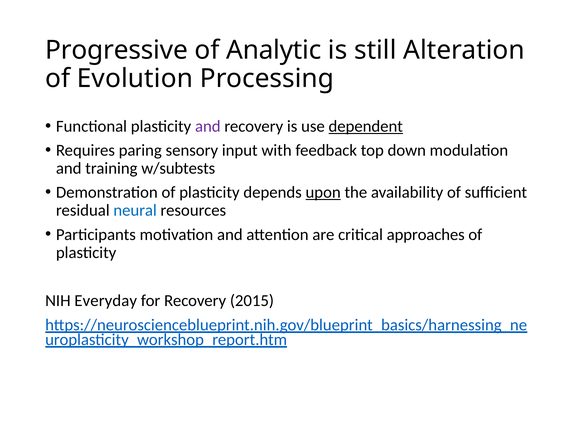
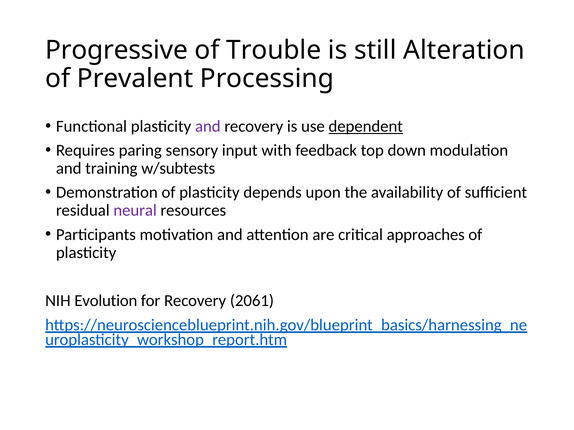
Analytic: Analytic -> Trouble
Evolution: Evolution -> Prevalent
upon underline: present -> none
neural colour: blue -> purple
Everyday: Everyday -> Evolution
2015: 2015 -> 2061
